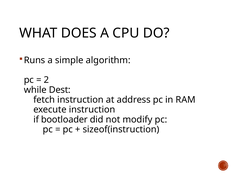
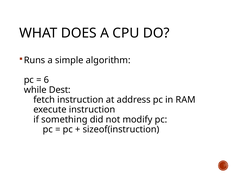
2: 2 -> 6
bootloader: bootloader -> something
